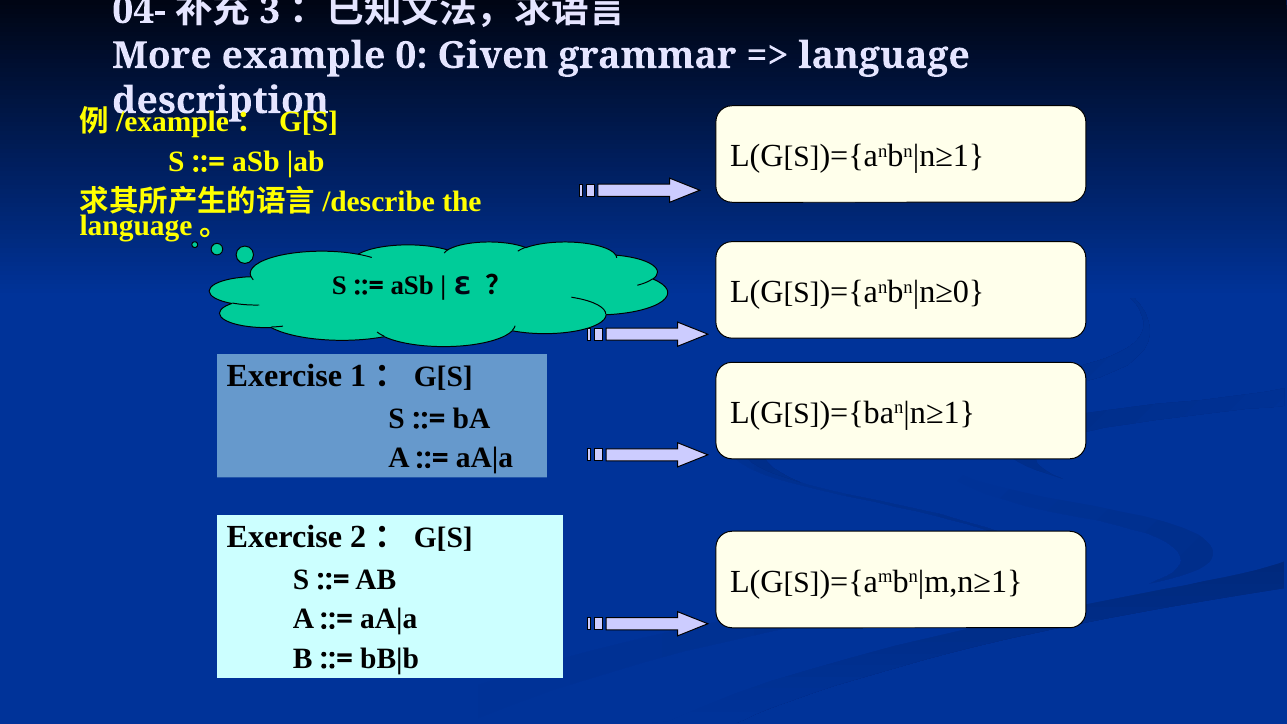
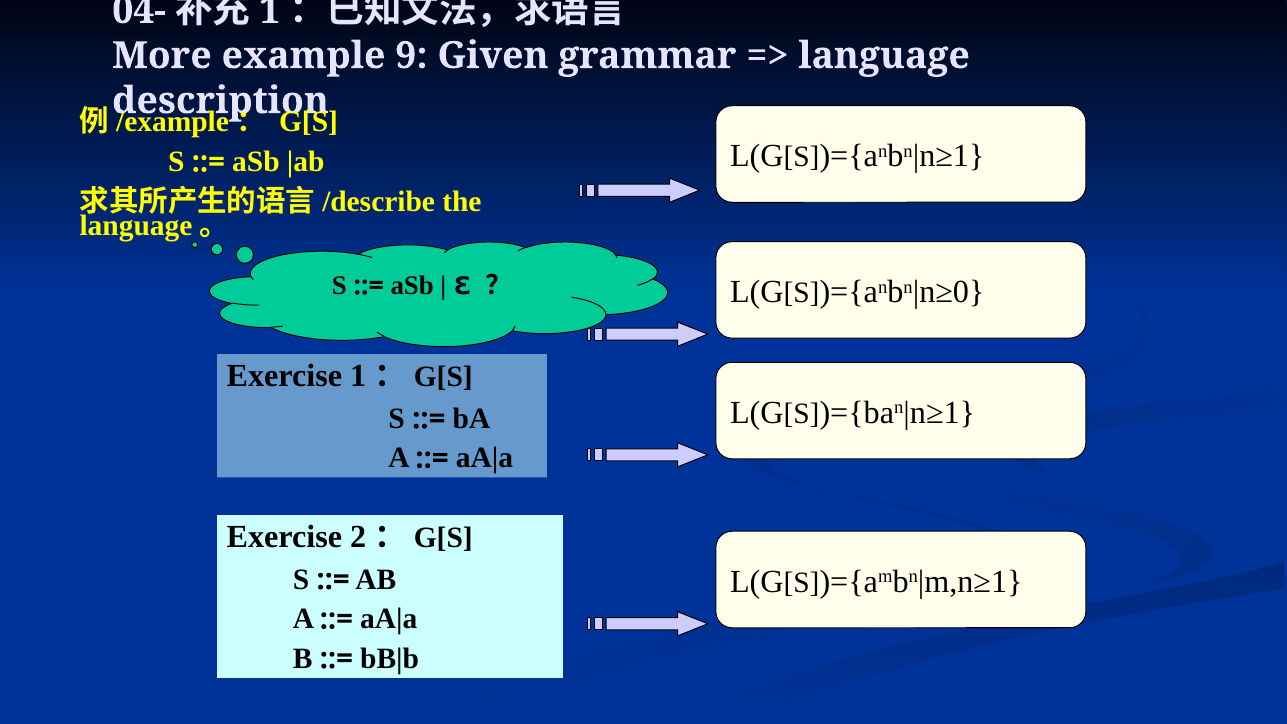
3: 3 -> 1
0: 0 -> 9
